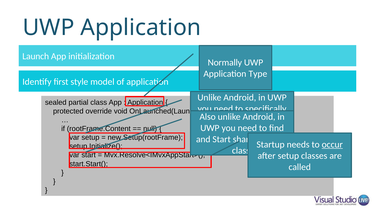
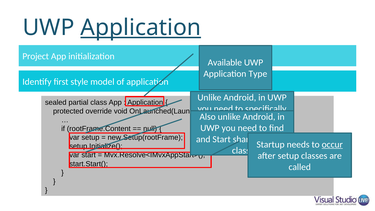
Application at (141, 28) underline: none -> present
Launch: Launch -> Project
Normally: Normally -> Available
